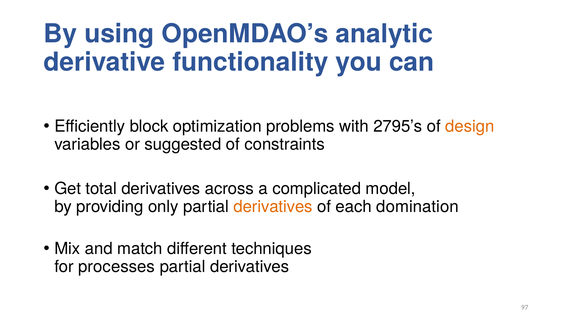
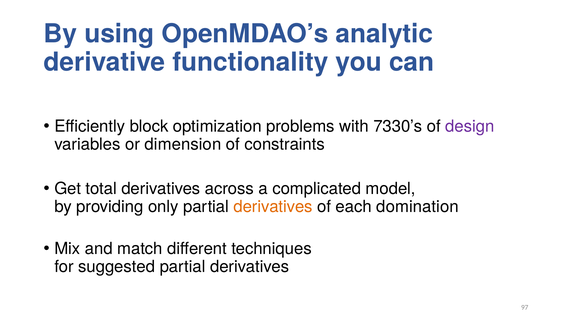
2795’s: 2795’s -> 7330’s
design colour: orange -> purple
suggested: suggested -> dimension
processes: processes -> suggested
